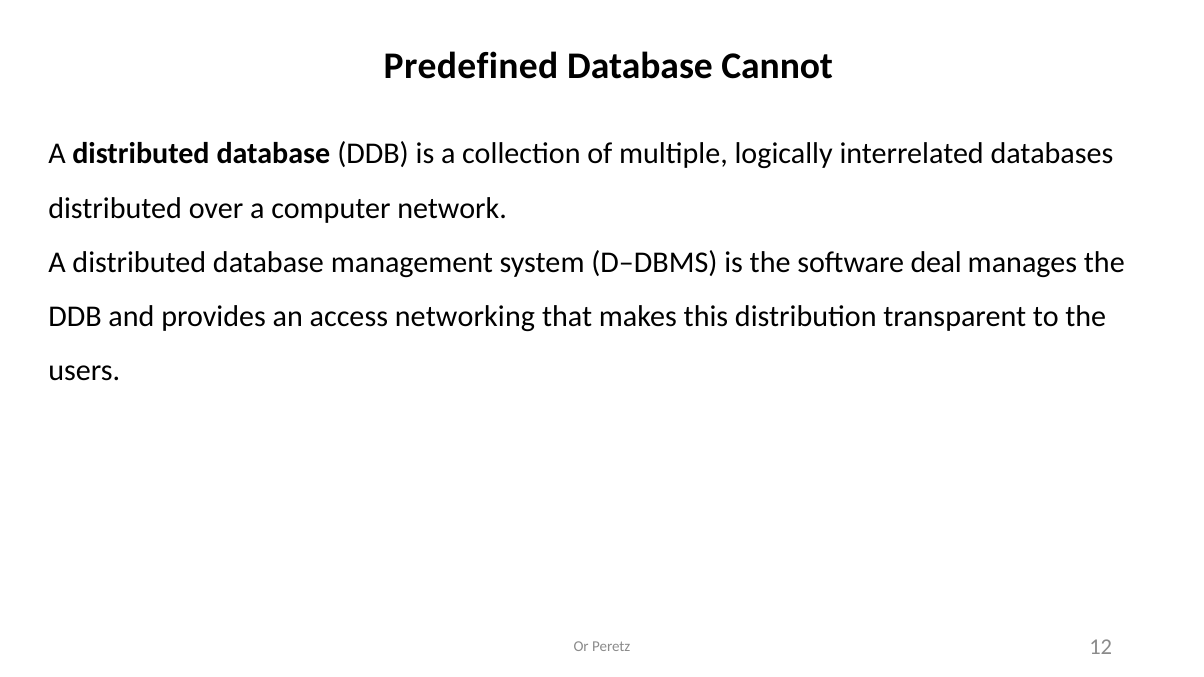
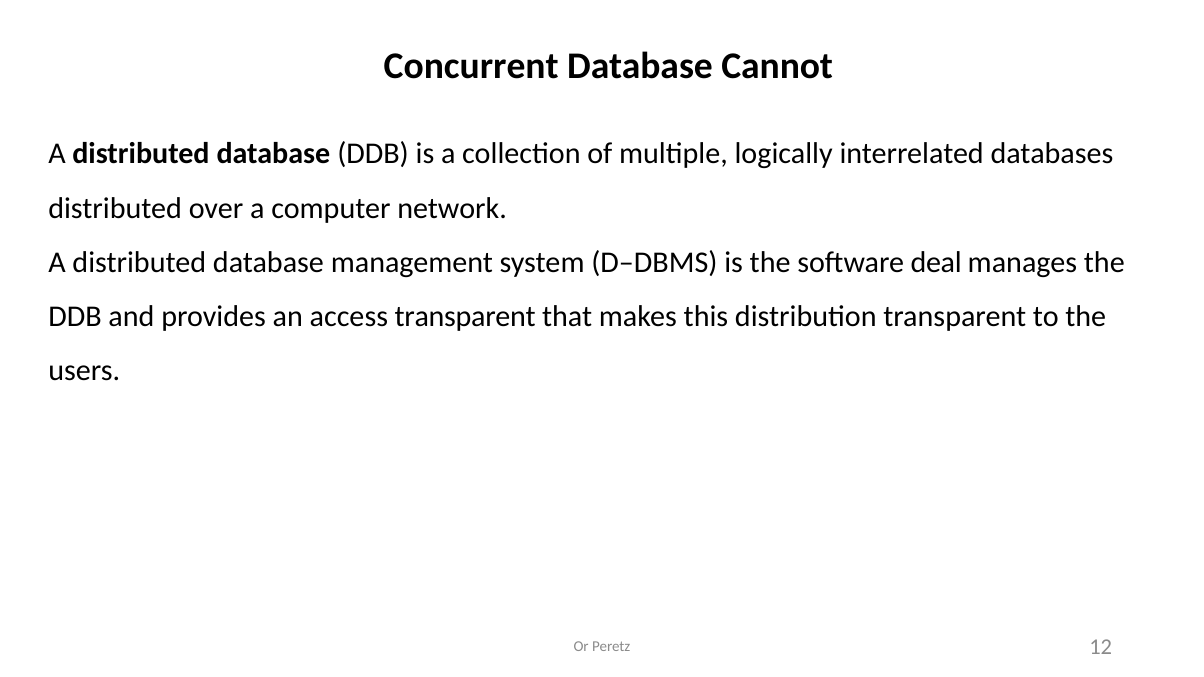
Predefined: Predefined -> Concurrent
access networking: networking -> transparent
